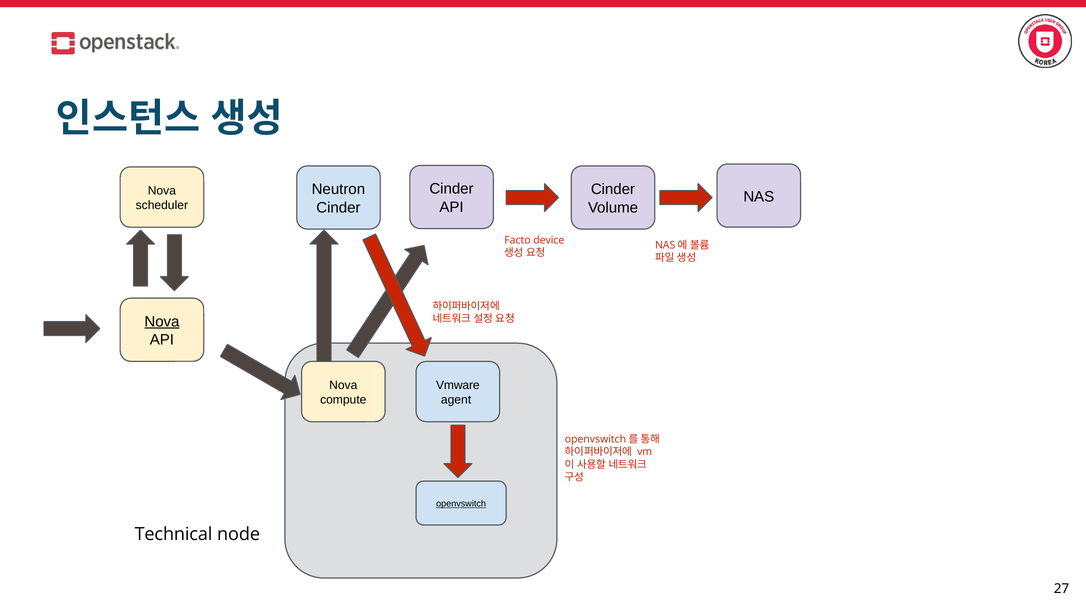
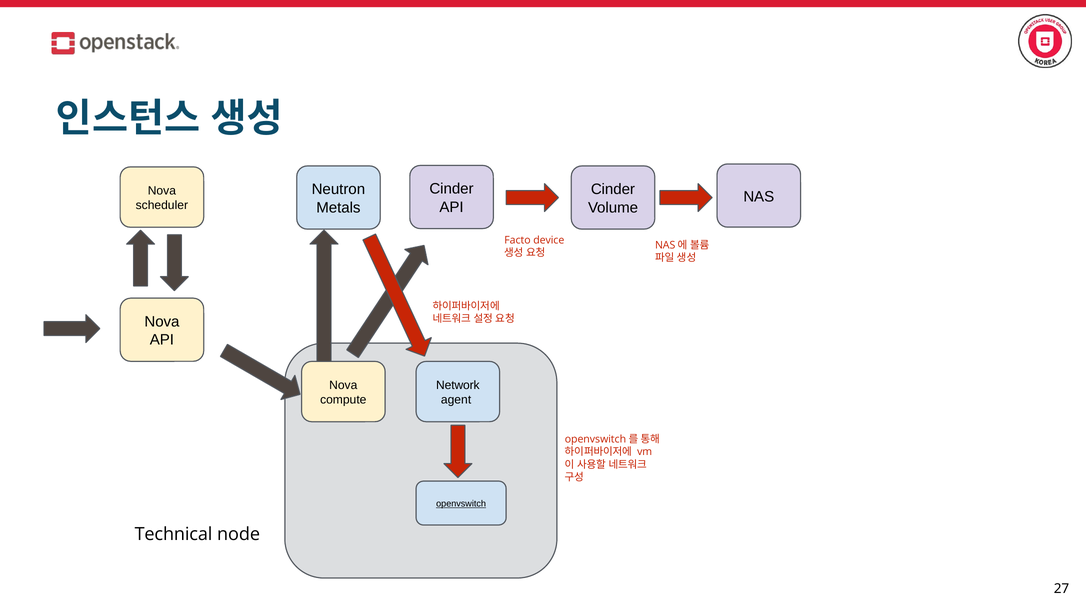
Cinder at (338, 208): Cinder -> Metals
Nova at (162, 322) underline: present -> none
Vmware: Vmware -> Network
